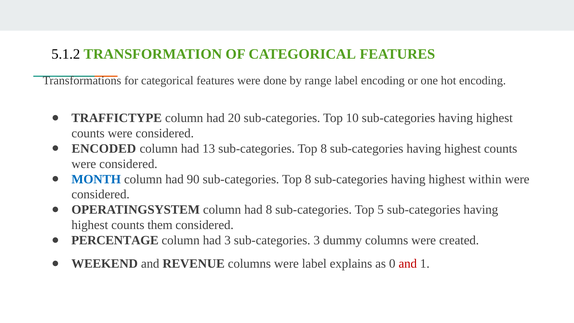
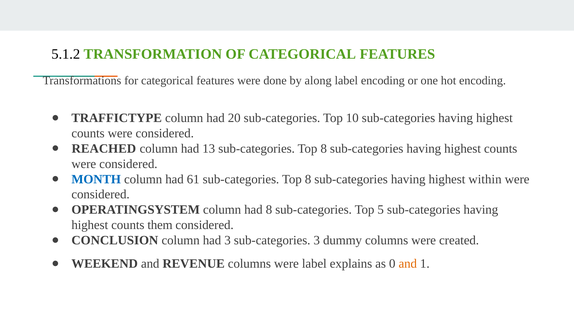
range: range -> along
ENCODED: ENCODED -> REACHED
90: 90 -> 61
PERCENTAGE: PERCENTAGE -> CONCLUSION
and at (408, 264) colour: red -> orange
